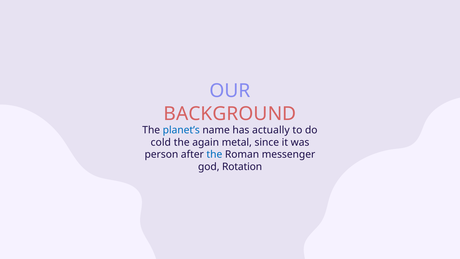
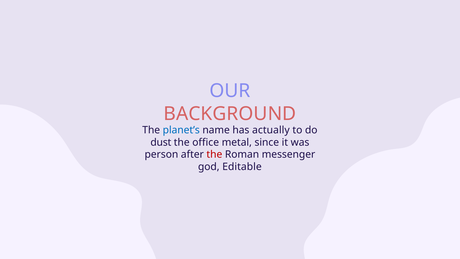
cold: cold -> dust
again: again -> office
the at (214, 154) colour: blue -> red
Rotation: Rotation -> Editable
